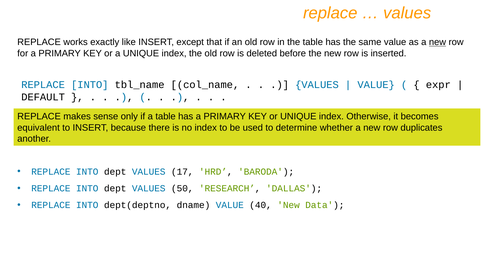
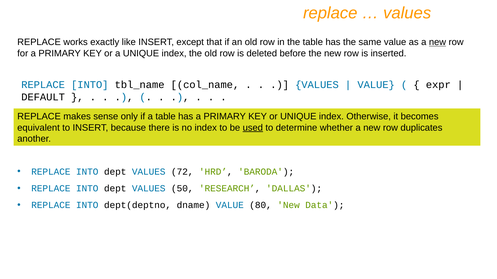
used underline: none -> present
17: 17 -> 72
40: 40 -> 80
